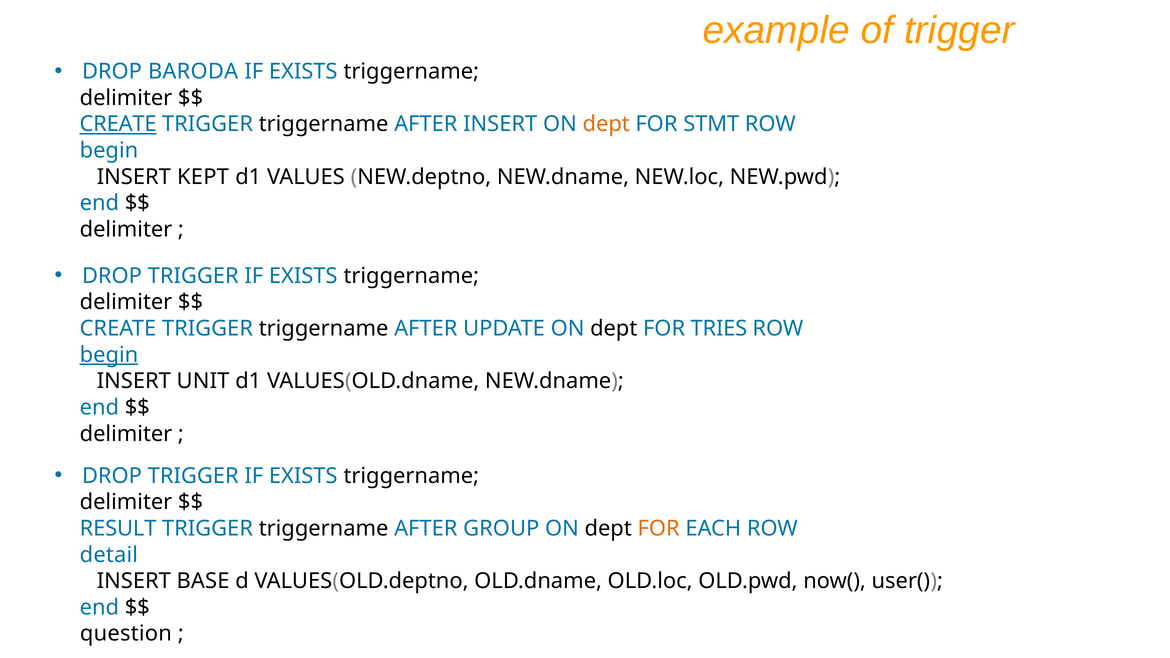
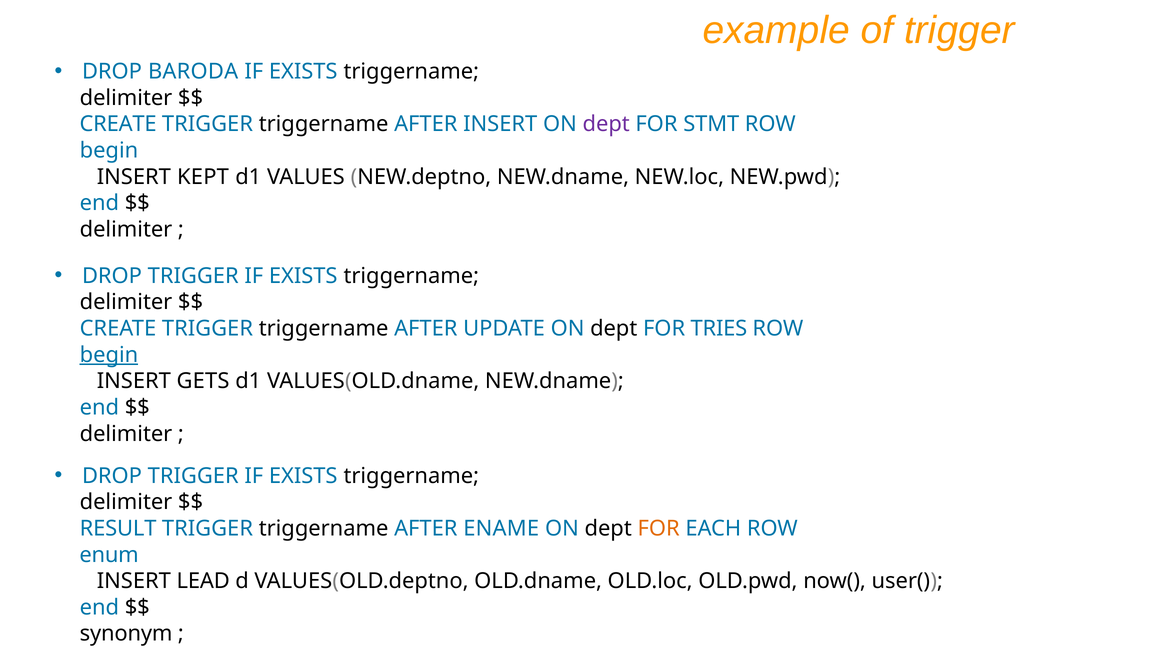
CREATE at (118, 124) underline: present -> none
dept at (606, 124) colour: orange -> purple
UNIT: UNIT -> GETS
GROUP: GROUP -> ENAME
detail: detail -> enum
BASE: BASE -> LEAD
question: question -> synonym
